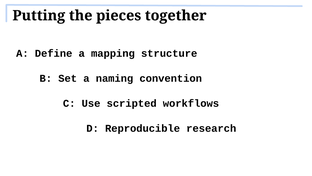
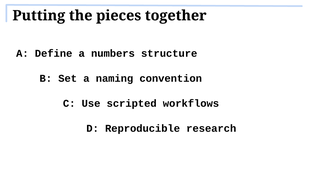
mapping: mapping -> numbers
